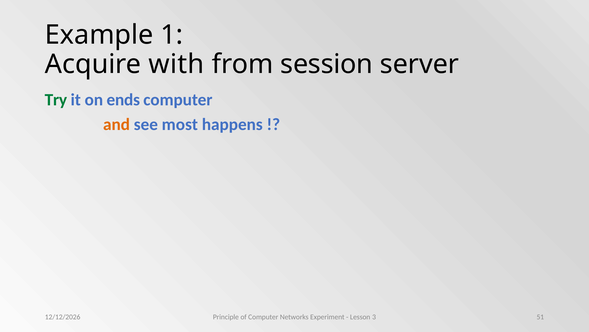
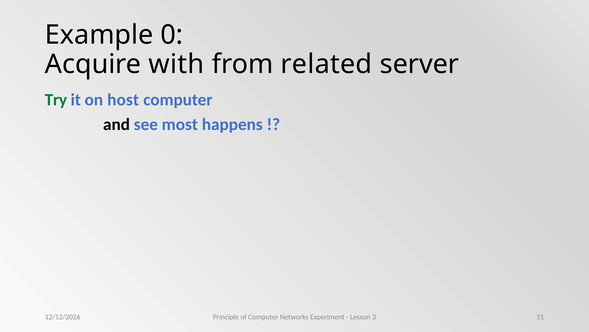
1: 1 -> 0
session: session -> related
ends: ends -> host
and colour: orange -> black
